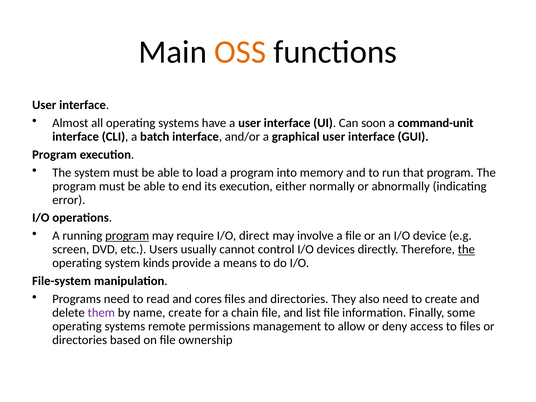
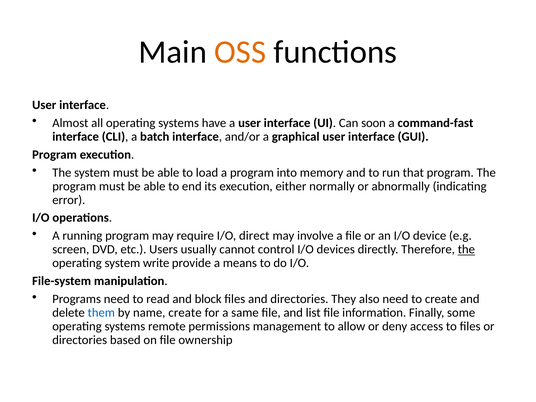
command-unit: command-unit -> command-fast
program at (127, 236) underline: present -> none
kinds: kinds -> write
cores: cores -> block
them colour: purple -> blue
chain: chain -> same
